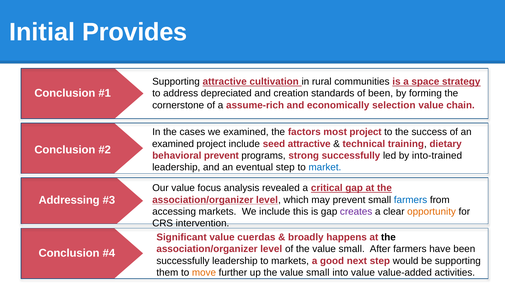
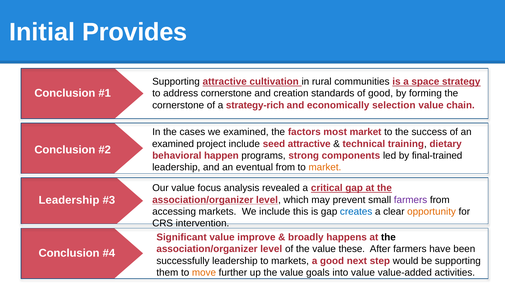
address depreciated: depreciated -> cornerstone
of been: been -> good
assume-rich: assume-rich -> strategy-rich
most project: project -> market
behavioral prevent: prevent -> happen
strong successfully: successfully -> components
into-trained: into-trained -> final-trained
eventual step: step -> from
market at (325, 167) colour: blue -> orange
Addressing at (69, 200): Addressing -> Leadership
farmers at (411, 200) colour: blue -> purple
creates colour: purple -> blue
cuerdas: cuerdas -> improve
of the value small: small -> these
up the value small: small -> goals
